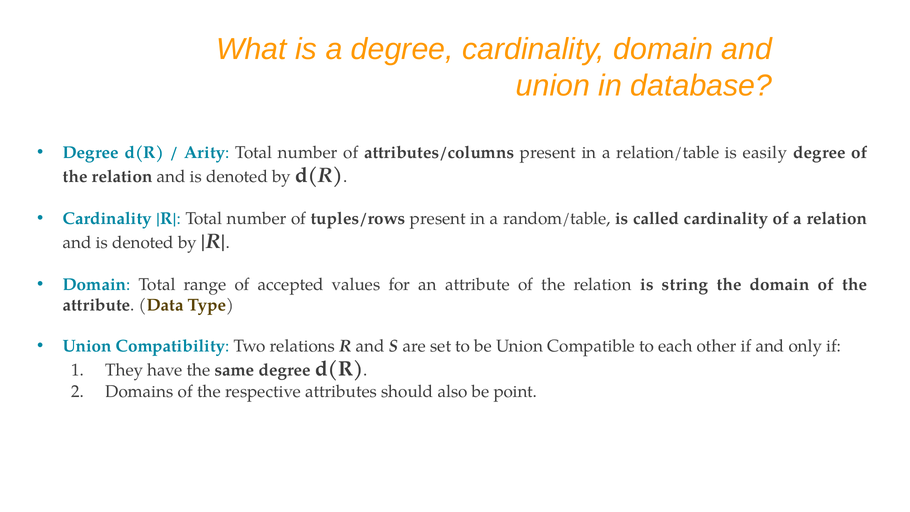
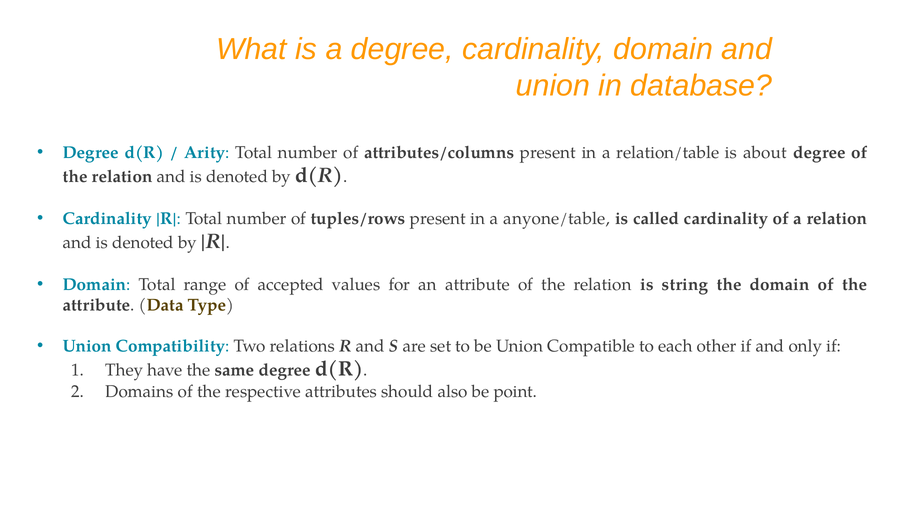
easily: easily -> about
random/table: random/table -> anyone/table
